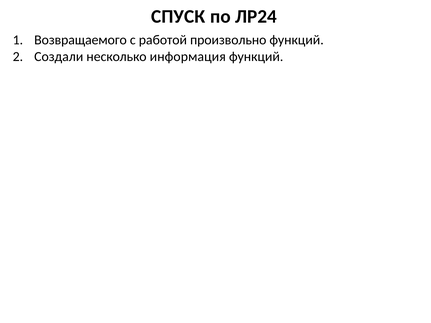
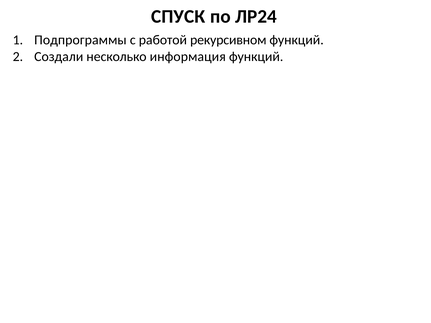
Возвращаемого: Возвращаемого -> Подпрограммы
произвольно: произвольно -> рекурсивном
